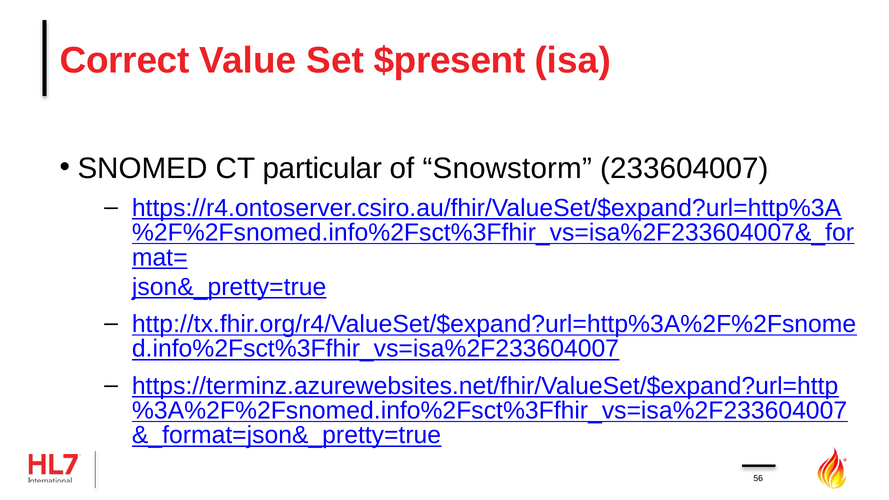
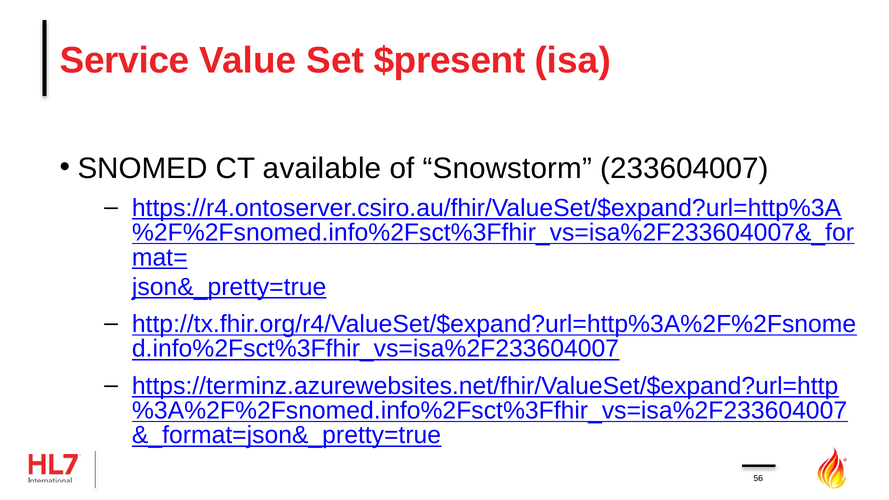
Correct: Correct -> Service
particular: particular -> available
